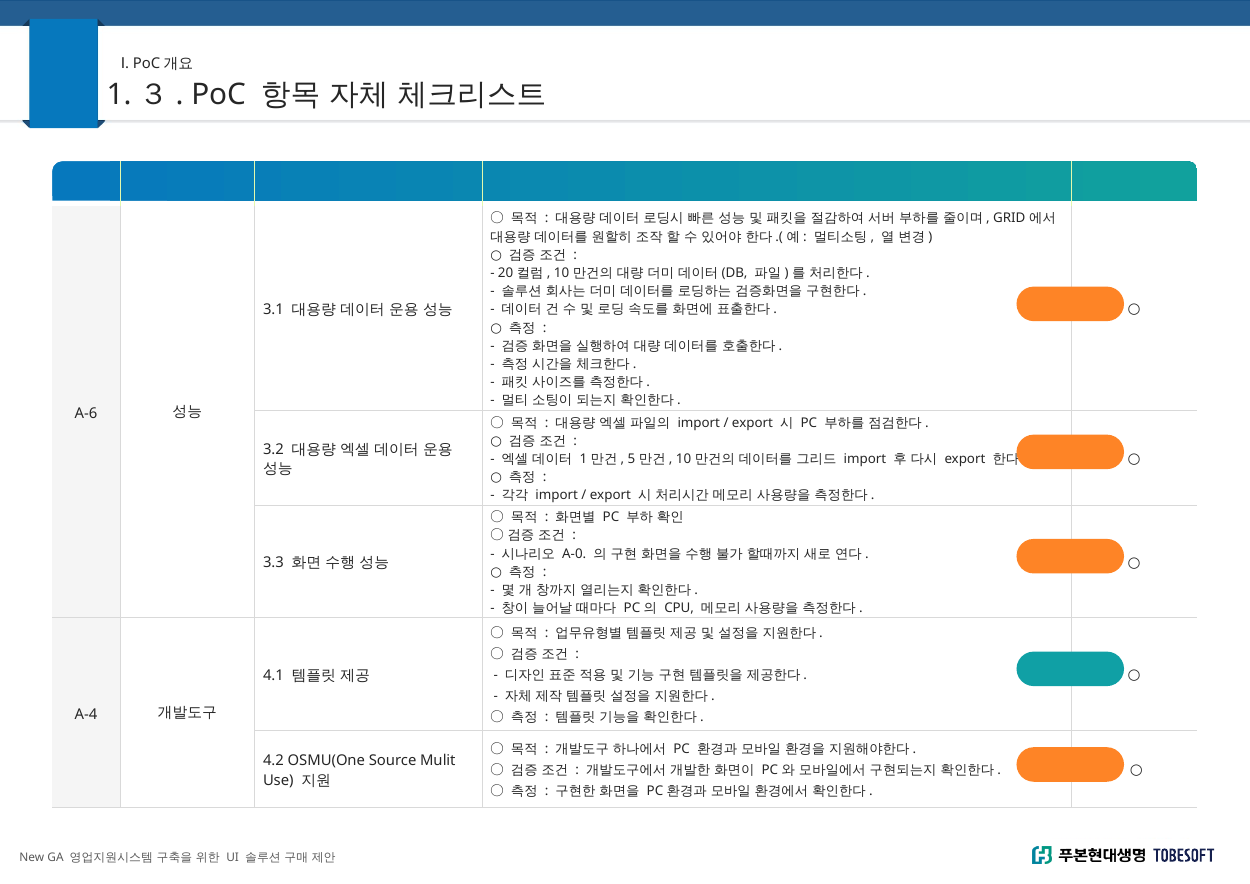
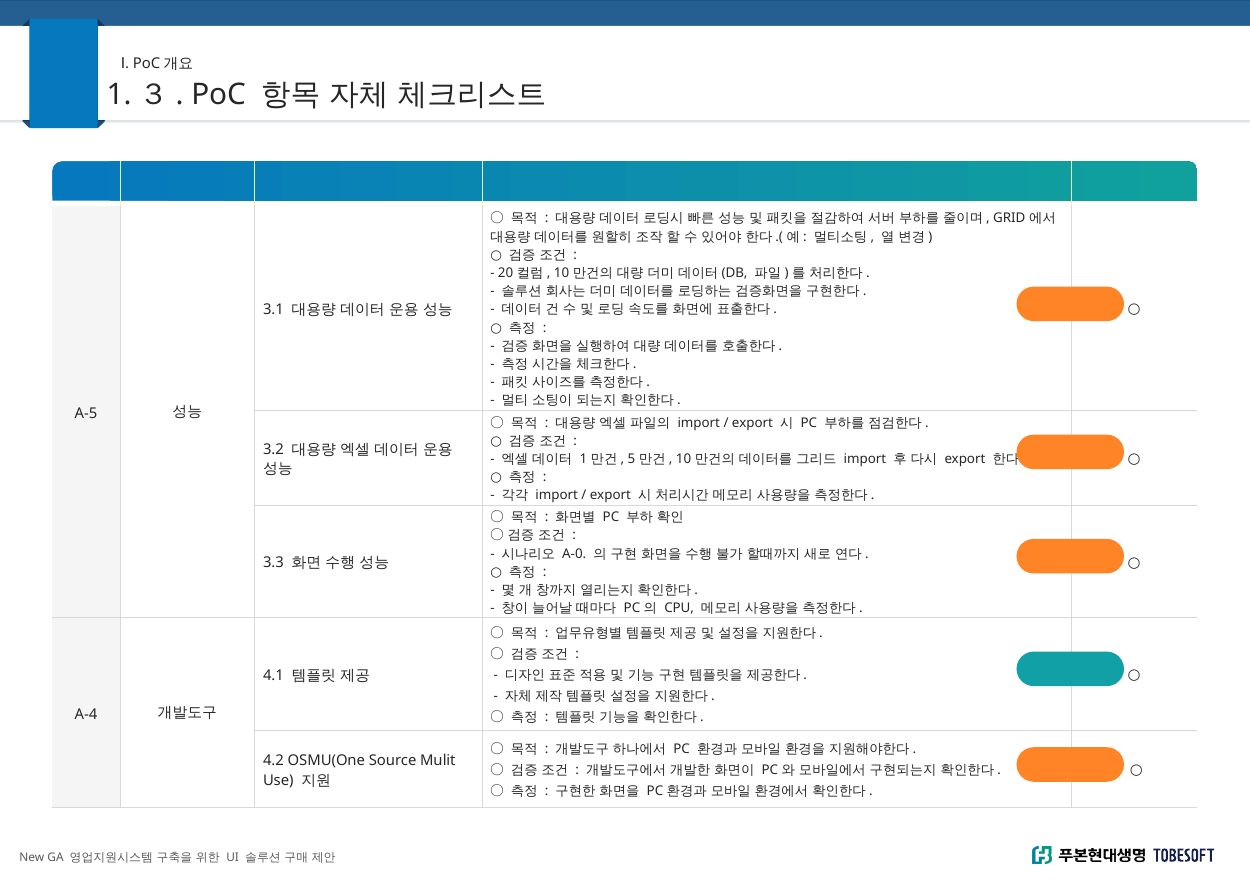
A-6: A-6 -> A-5
